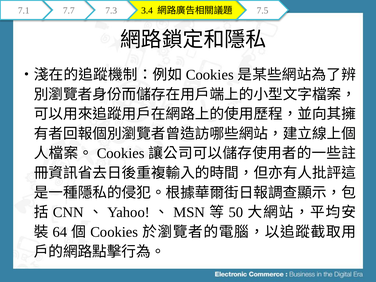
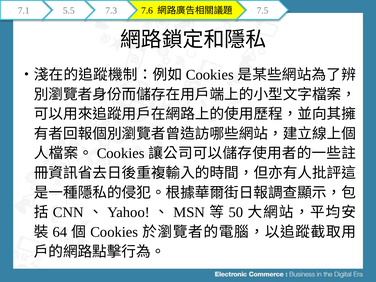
7.7: 7.7 -> 5.5
3.4: 3.4 -> 7.6
